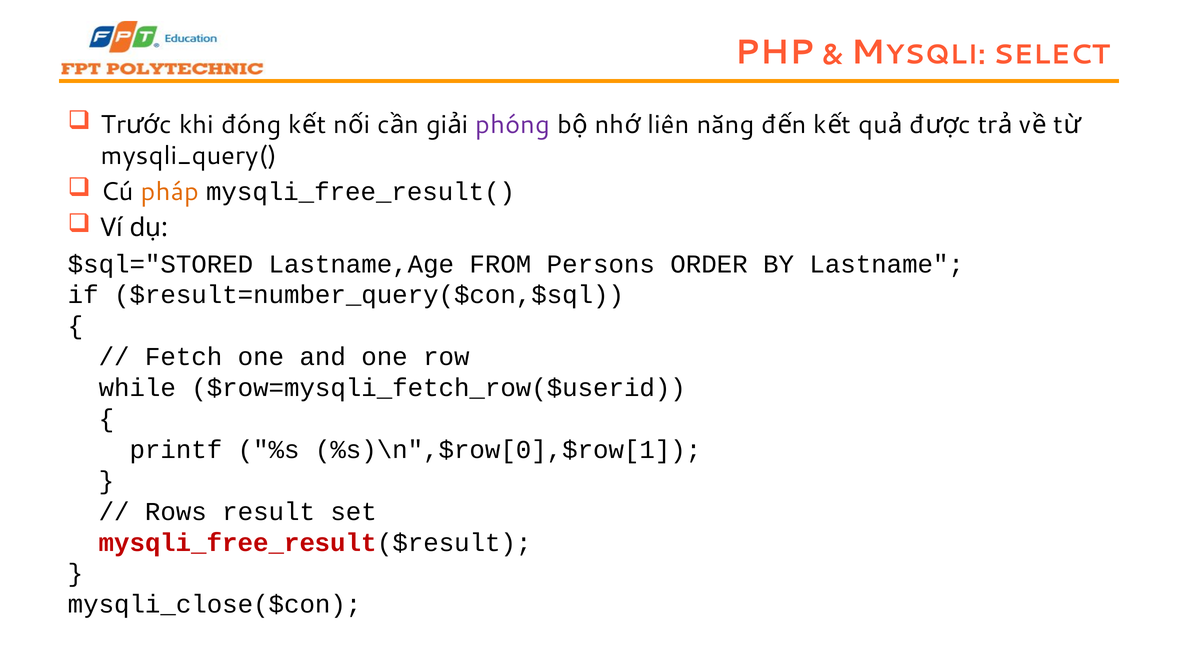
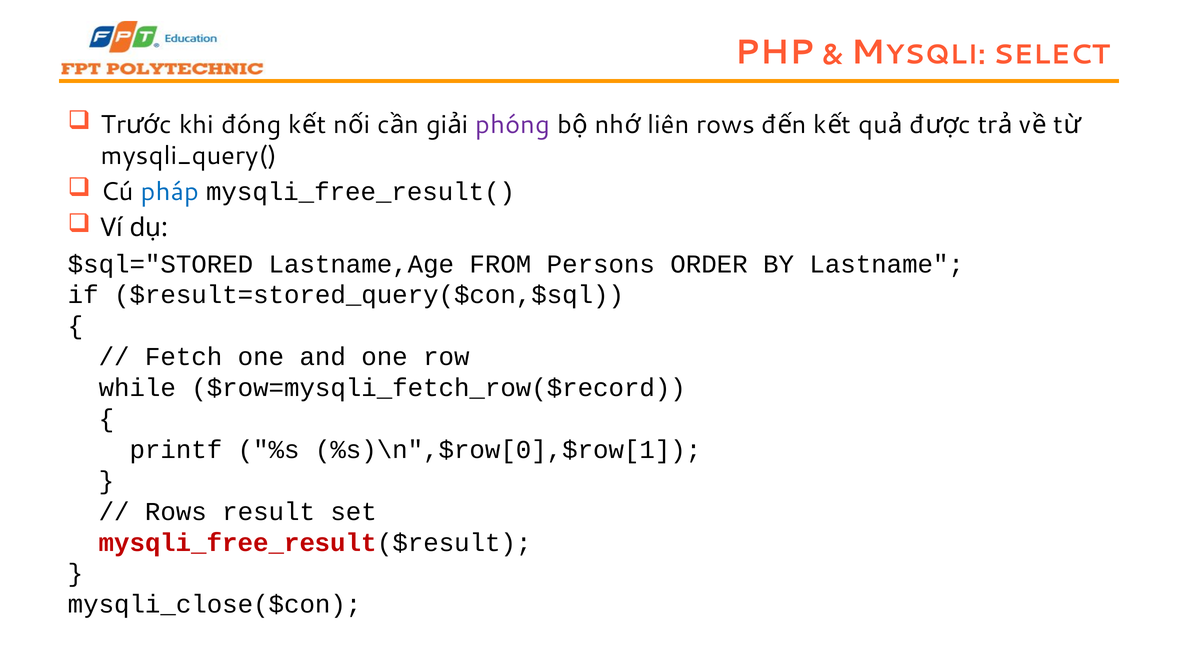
liên năng: năng -> rows
pháp colour: orange -> blue
$result=number_query($con,$sql: $result=number_query($con,$sql -> $result=stored_query($con,$sql
$row=mysqli_fetch_row($userid: $row=mysqli_fetch_row($userid -> $row=mysqli_fetch_row($record
